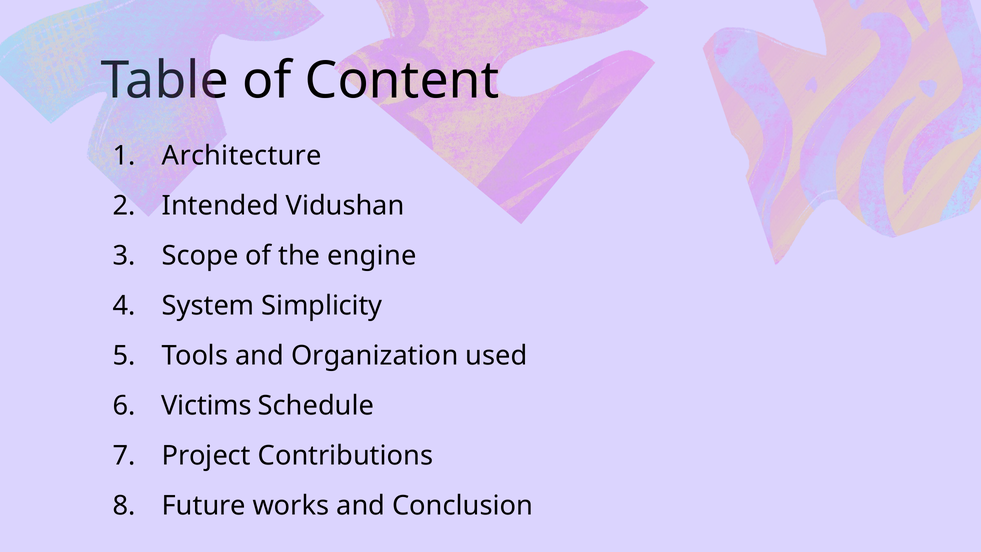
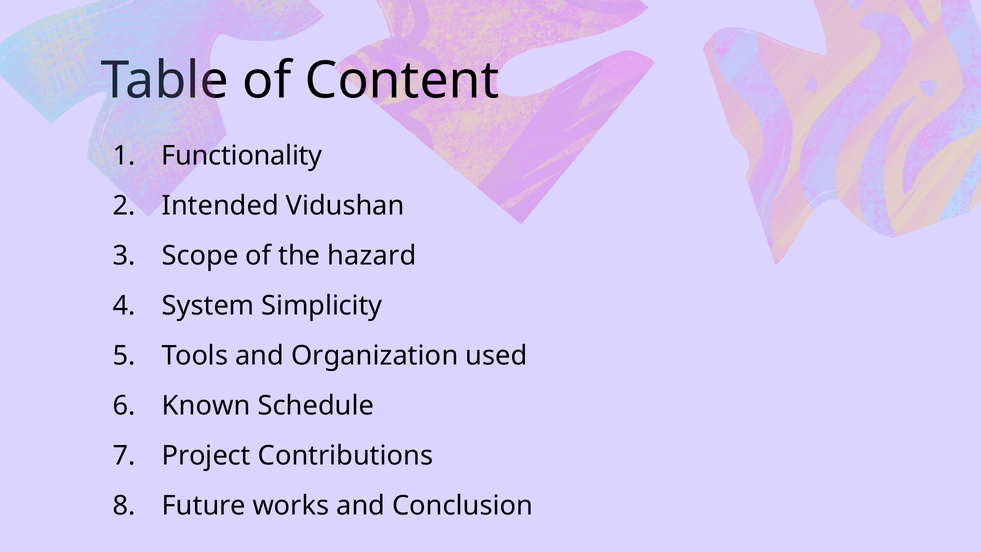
Architecture: Architecture -> Functionality
engine: engine -> hazard
Victims: Victims -> Known
